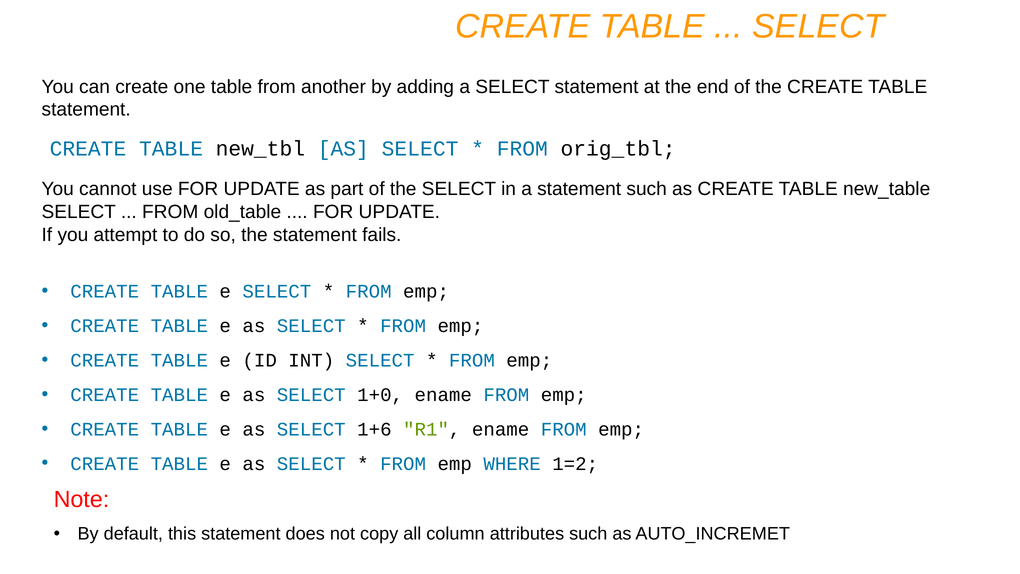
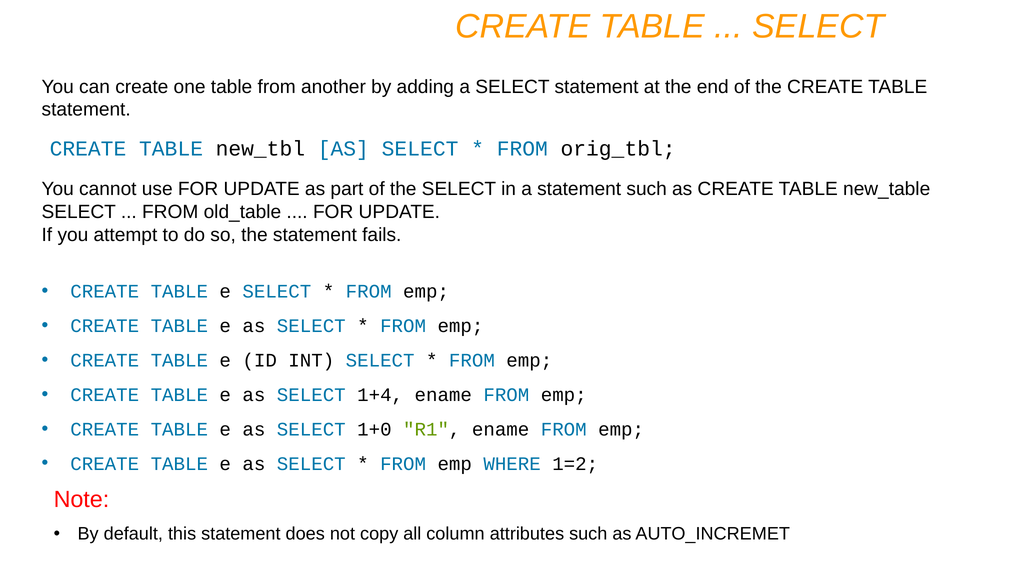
1+0: 1+0 -> 1+4
1+6: 1+6 -> 1+0
